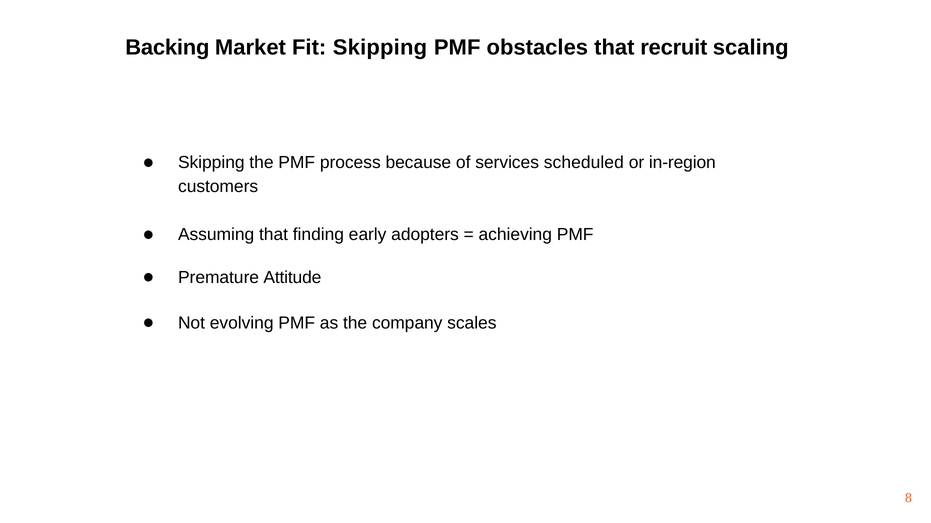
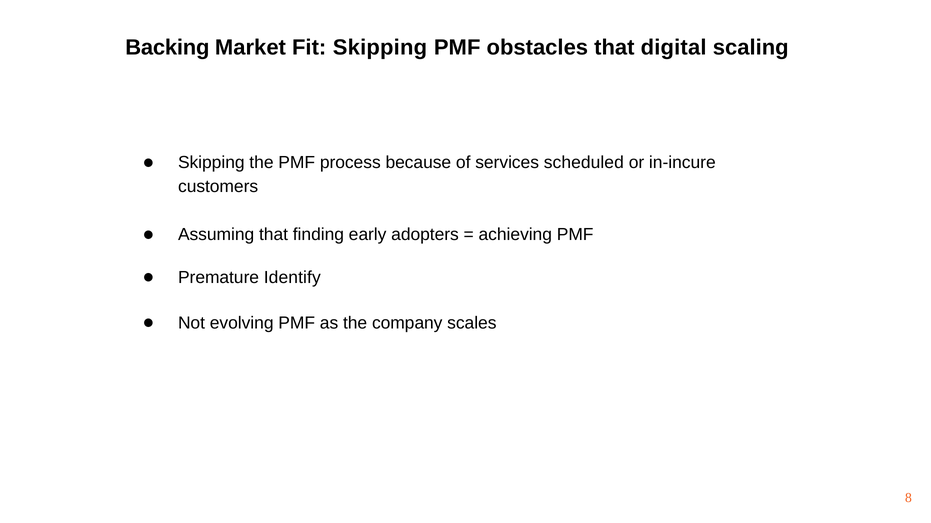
recruit: recruit -> digital
in-region: in-region -> in-incure
Attitude: Attitude -> Identify
